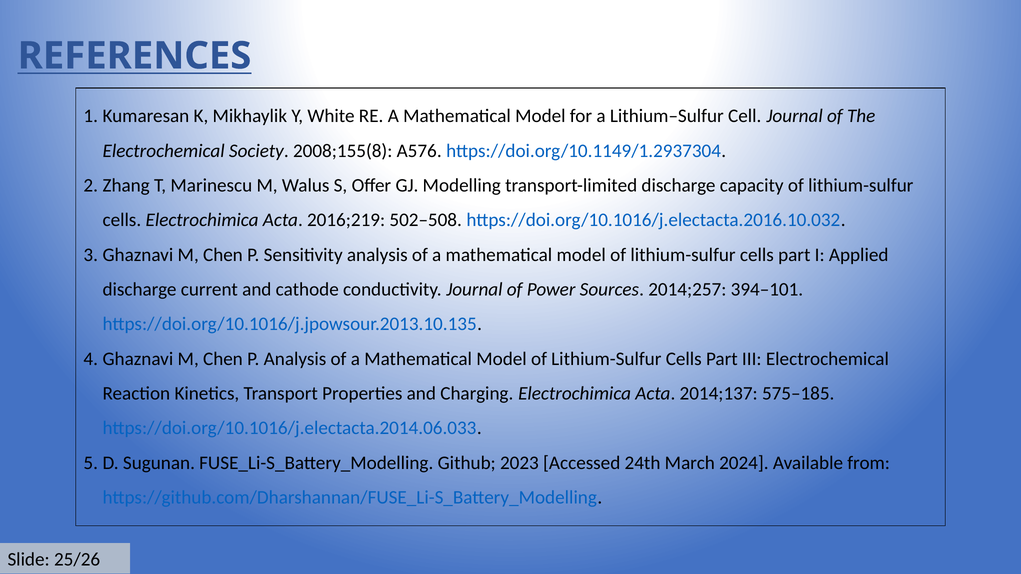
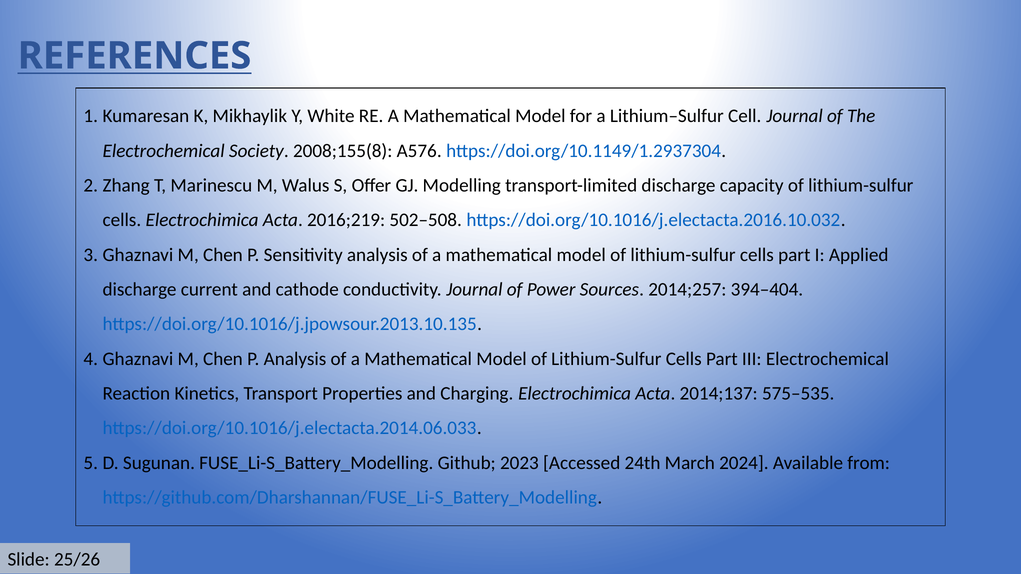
394–101: 394–101 -> 394–404
575–185: 575–185 -> 575–535
